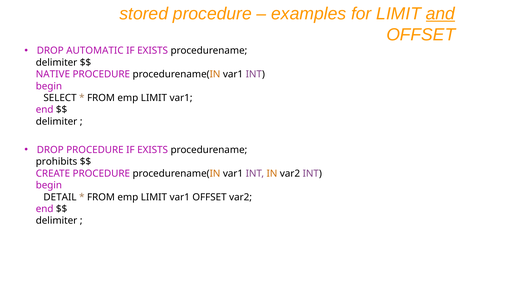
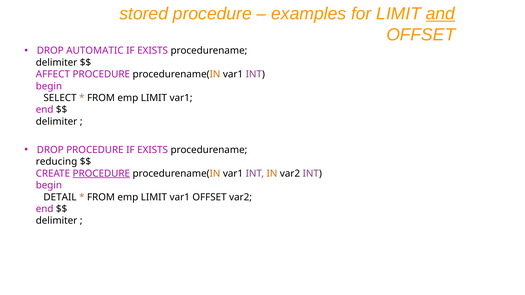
NATIVE: NATIVE -> AFFECT
prohibits: prohibits -> reducing
PROCEDURE at (101, 174) underline: none -> present
